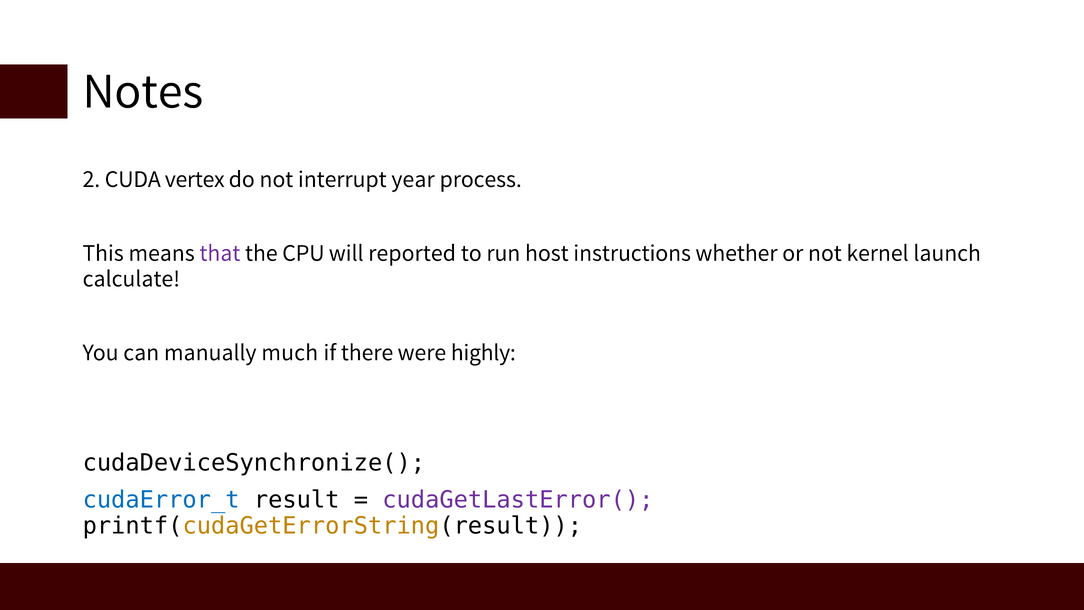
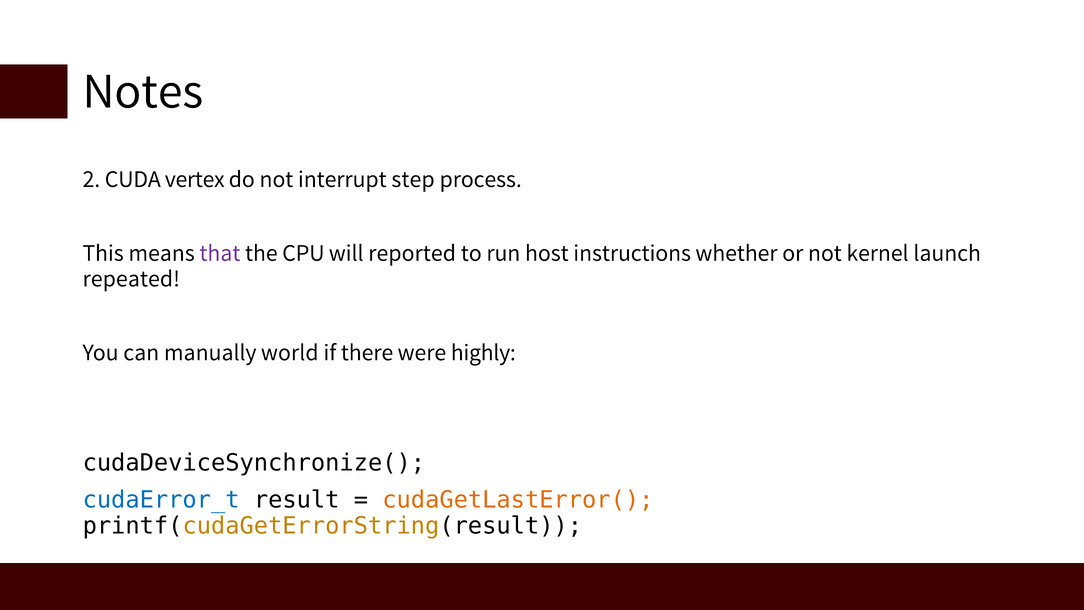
year: year -> step
calculate: calculate -> repeated
much: much -> world
cudaGetLastError( colour: purple -> orange
